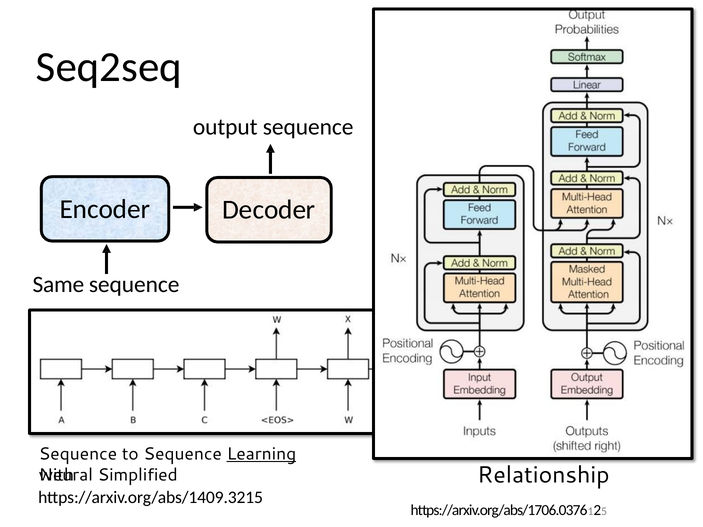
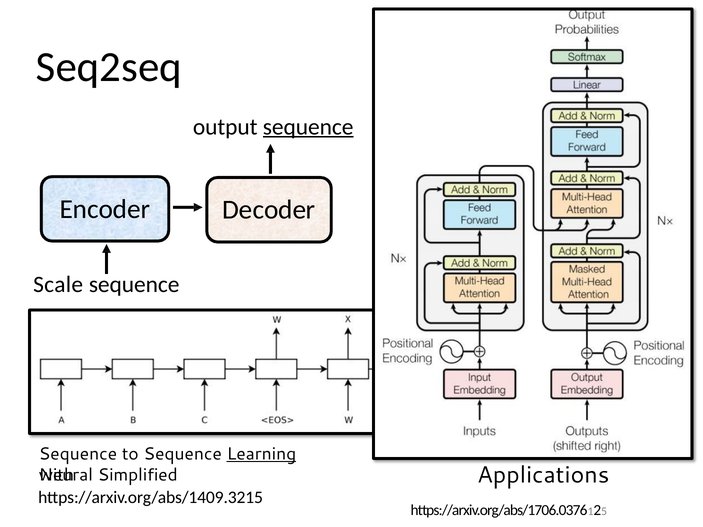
sequence at (308, 127) underline: none -> present
Same: Same -> Scale
Relationship: Relationship -> Applications
